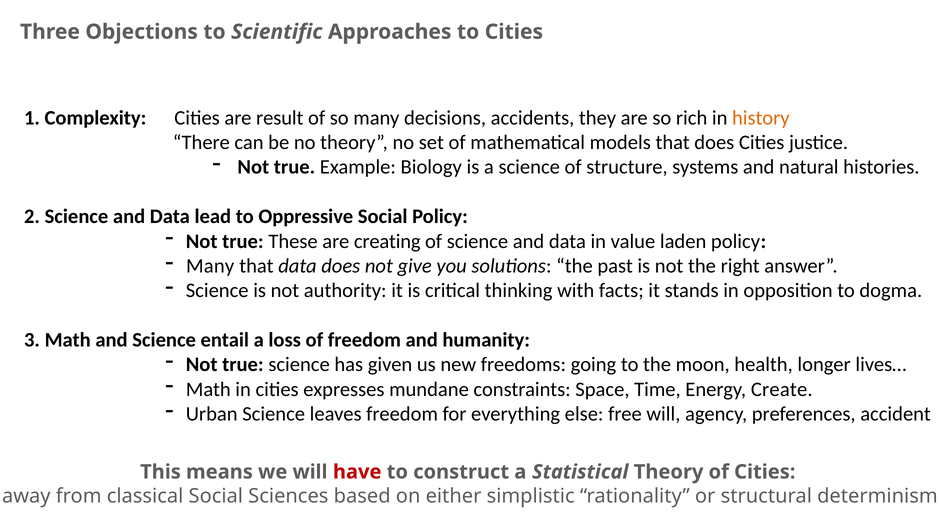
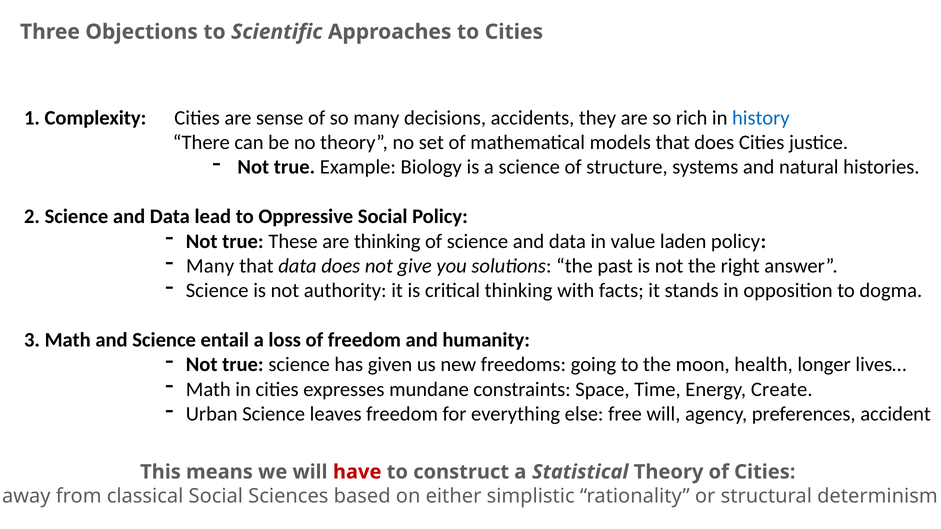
result: result -> sense
history colour: orange -> blue
are creating: creating -> thinking
